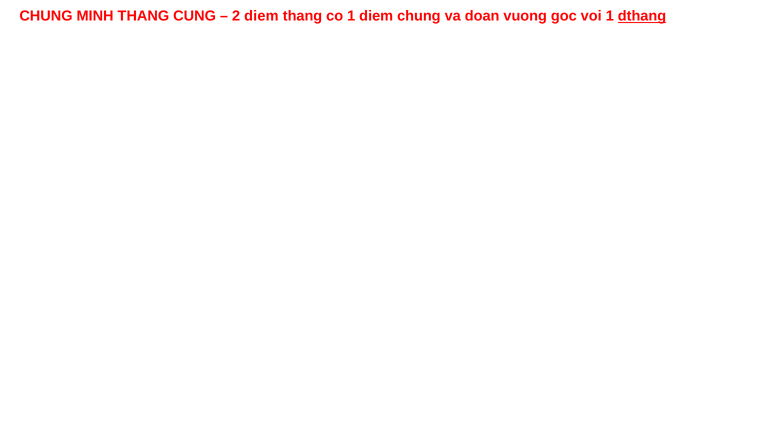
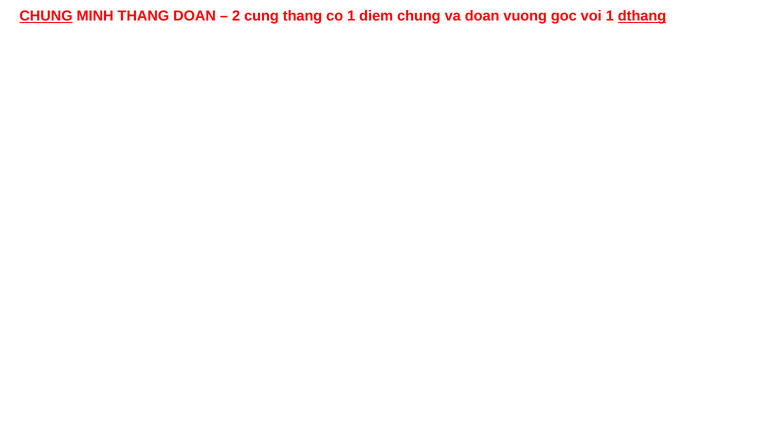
CHUNG at (46, 16) underline: none -> present
THANG CUNG: CUNG -> DOAN
2 diem: diem -> cung
